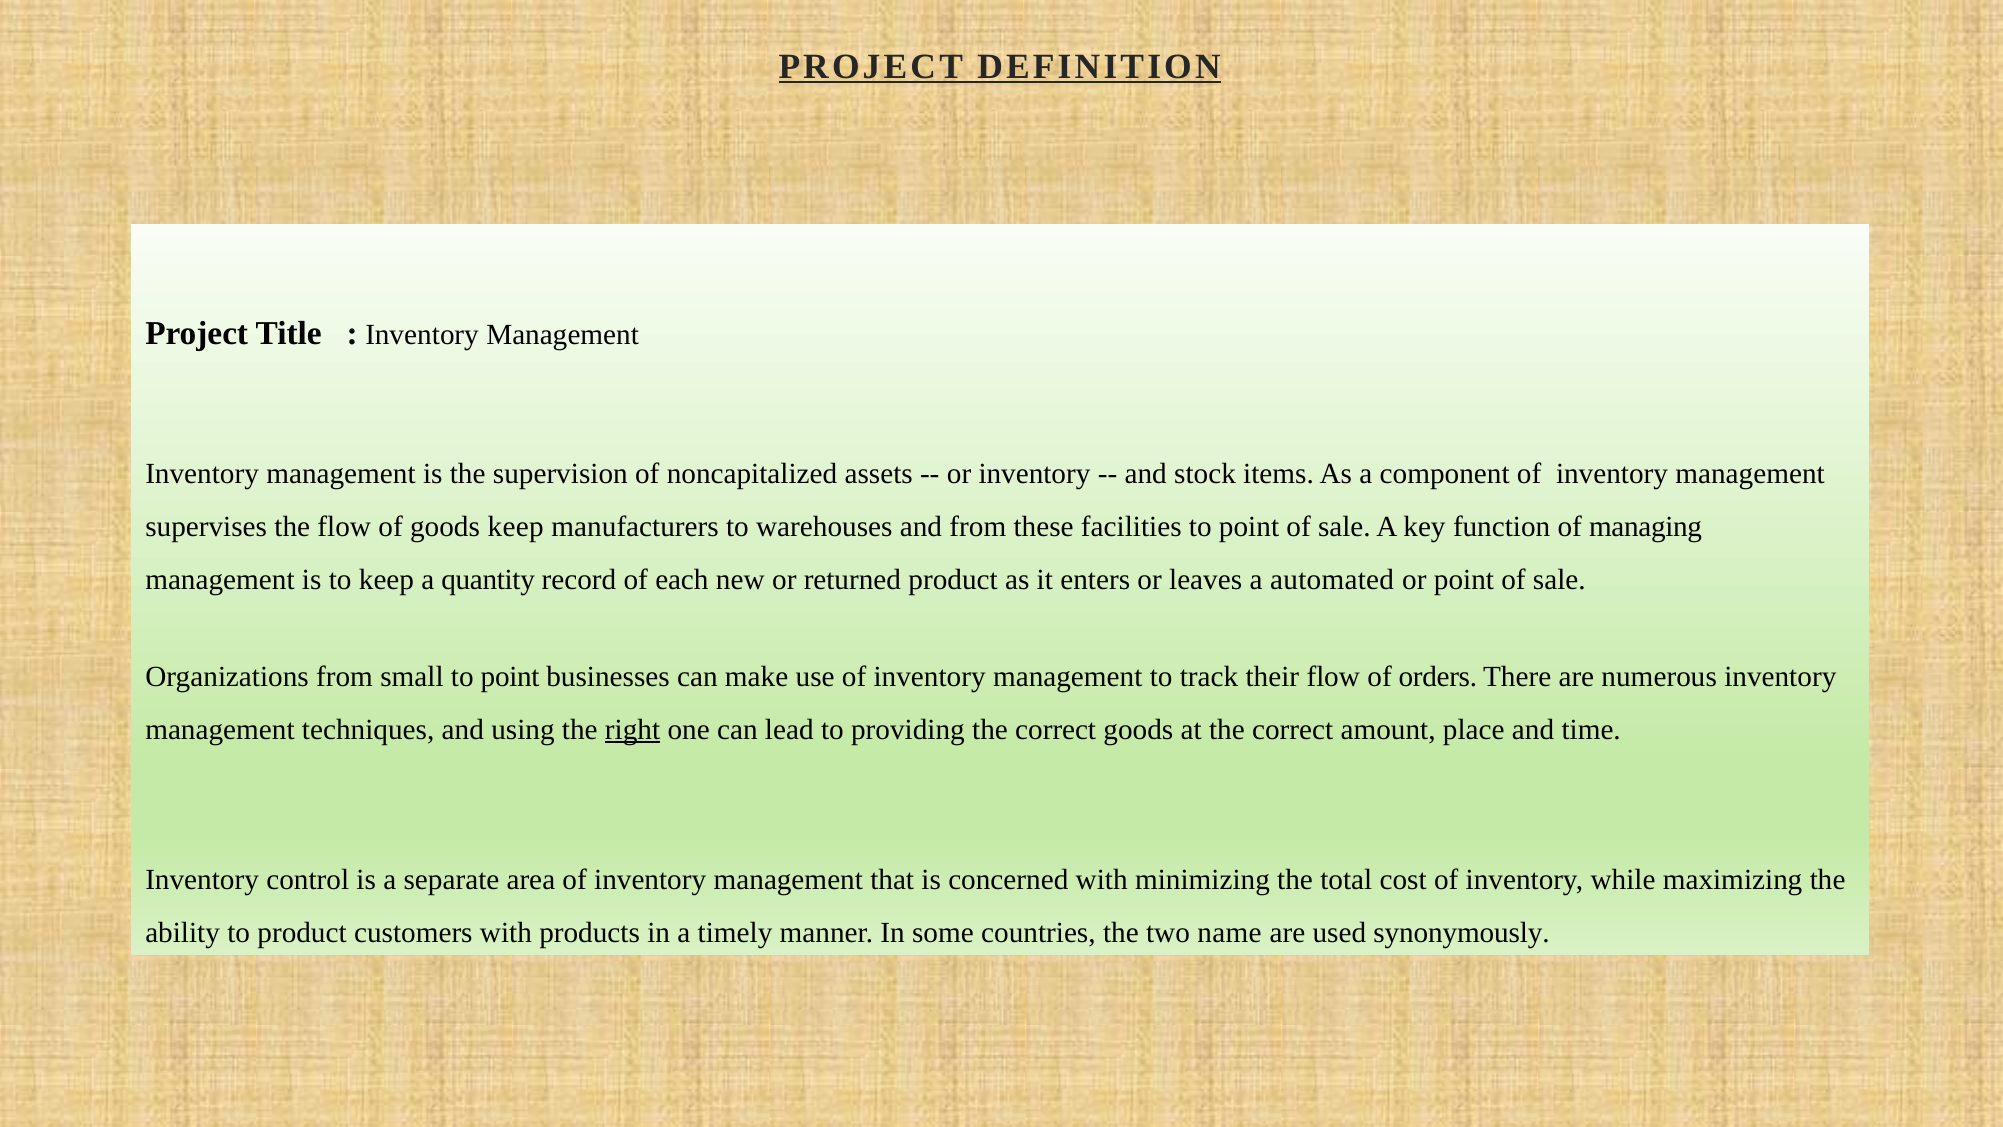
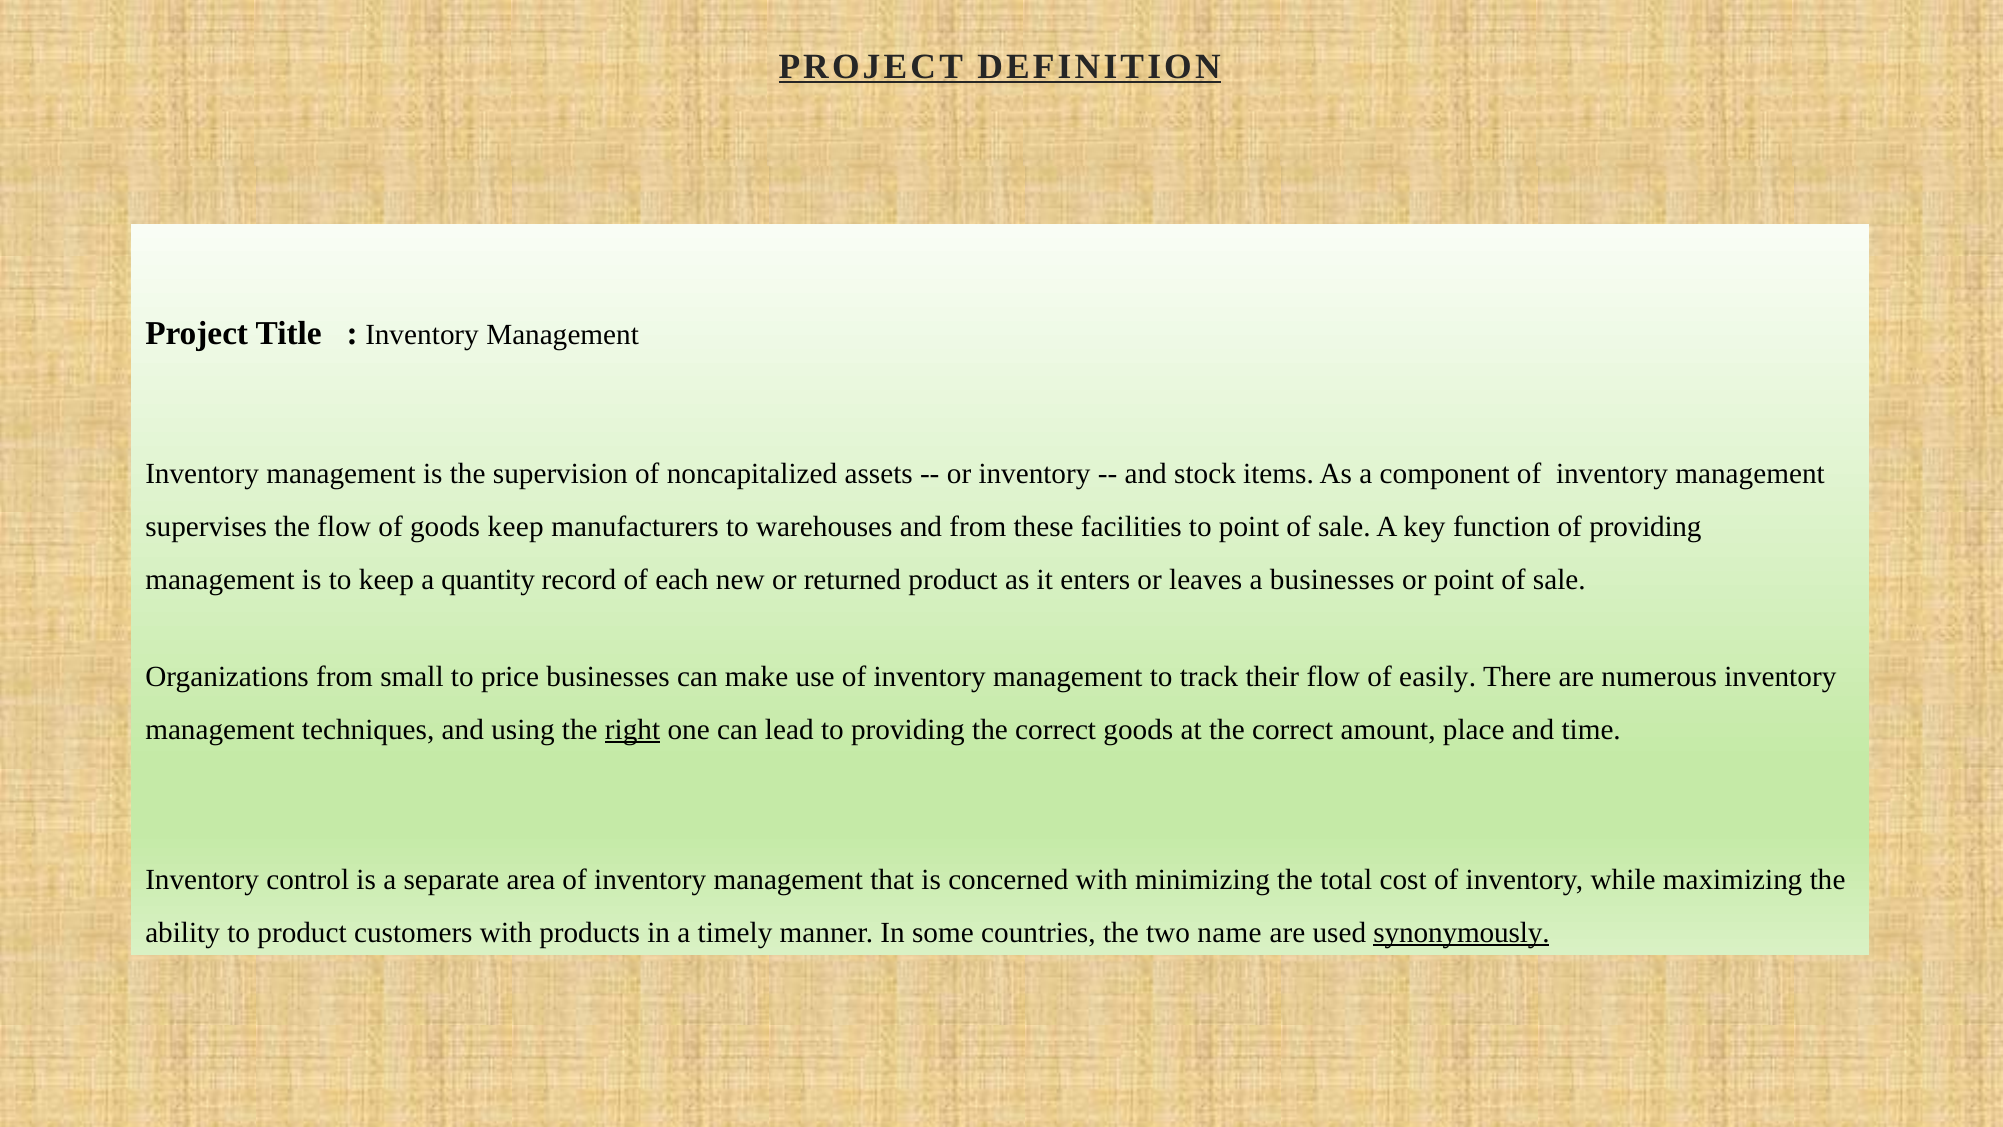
of managing: managing -> providing
a automated: automated -> businesses
small to point: point -> price
orders: orders -> easily
synonymously underline: none -> present
